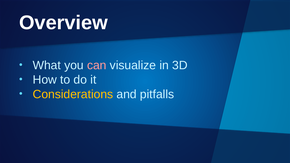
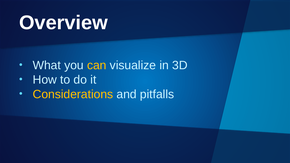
can colour: pink -> yellow
